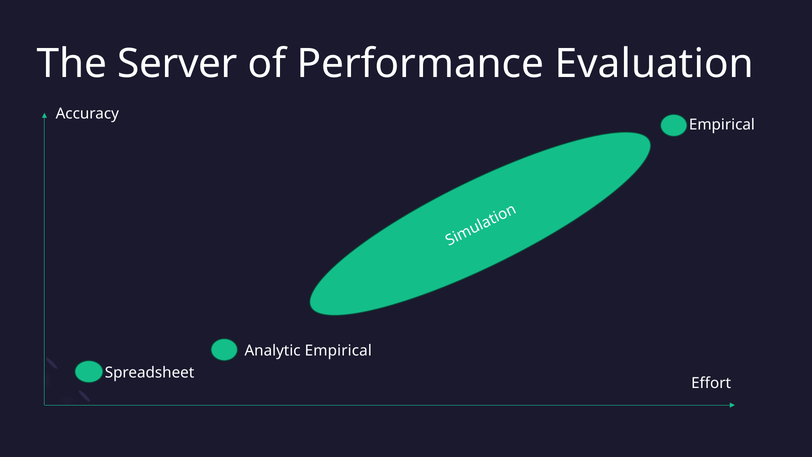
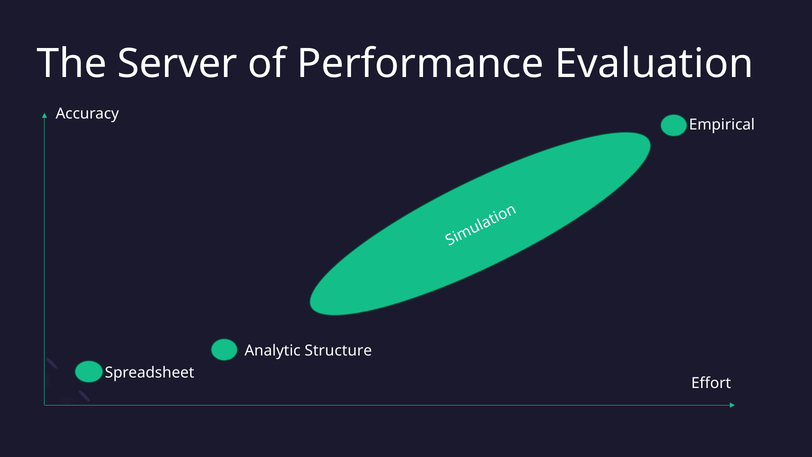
Analytic Empirical: Empirical -> Structure
